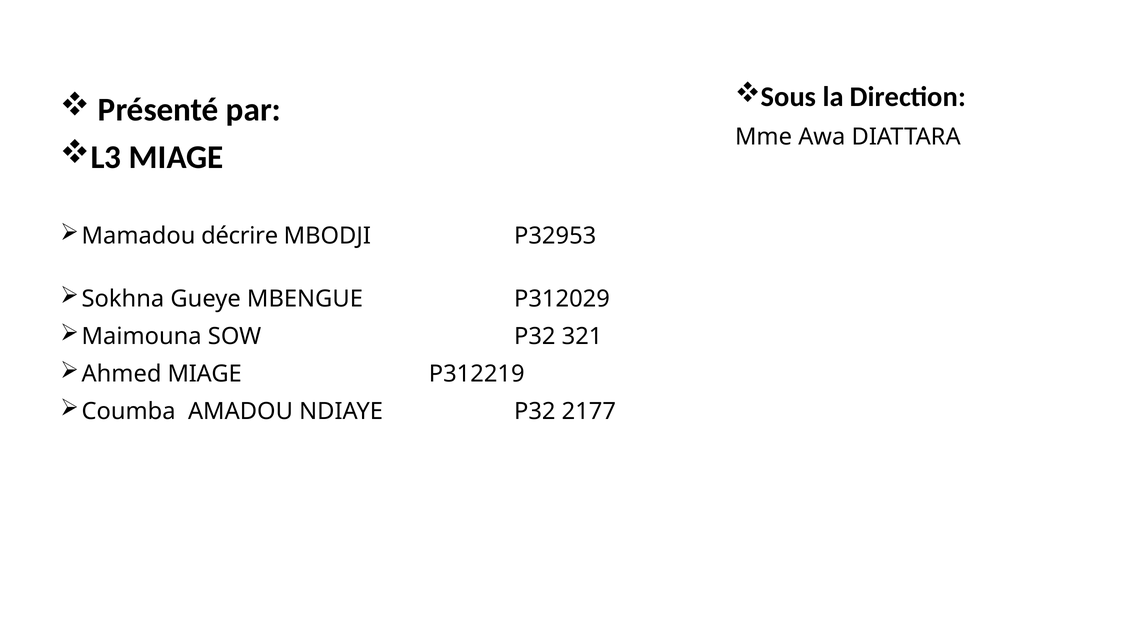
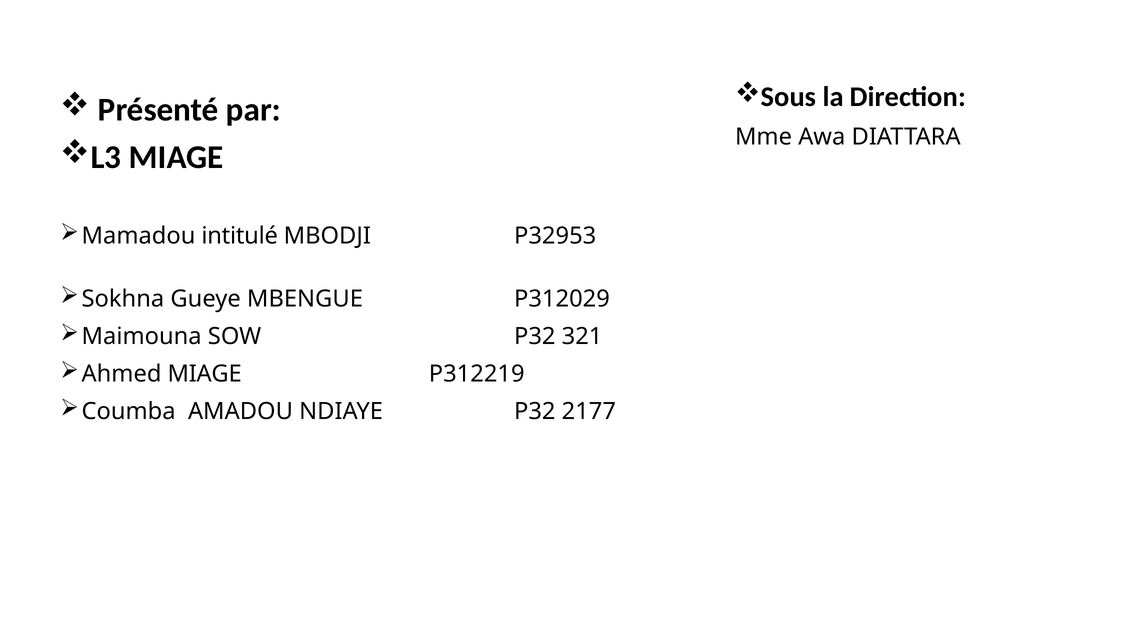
décrire: décrire -> intitulé
